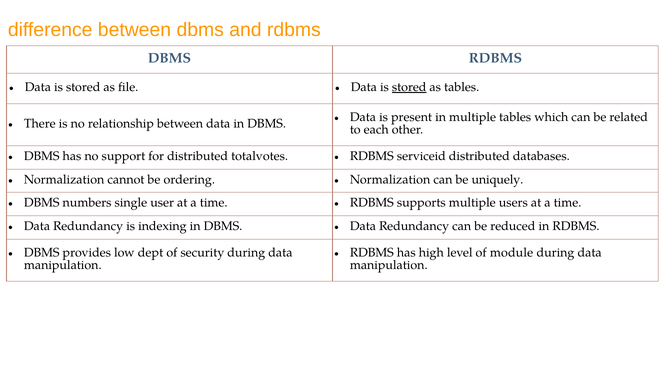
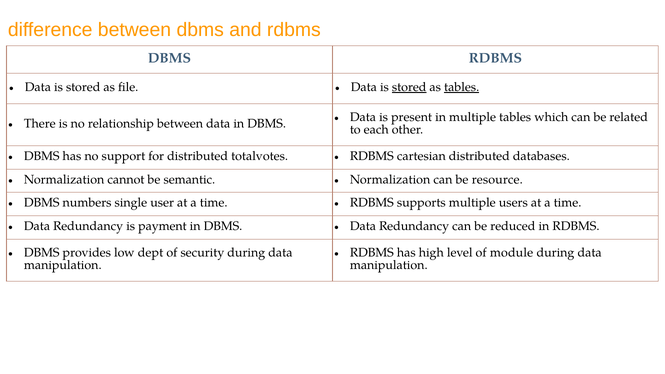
tables at (462, 87) underline: none -> present
serviceid: serviceid -> cartesian
ordering: ordering -> semantic
uniquely: uniquely -> resource
indexing: indexing -> payment
